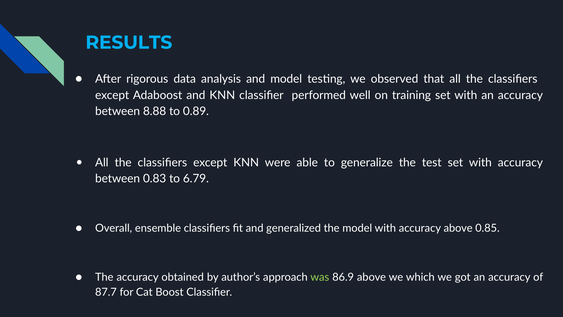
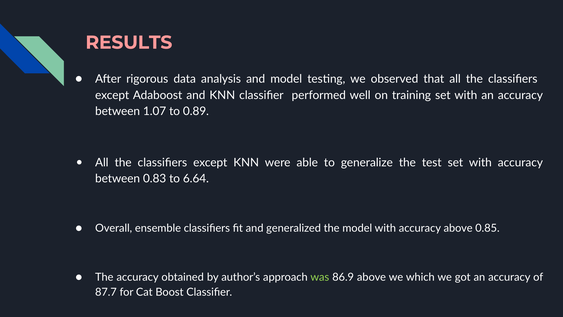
RESULTS colour: light blue -> pink
8.88: 8.88 -> 1.07
6.79: 6.79 -> 6.64
